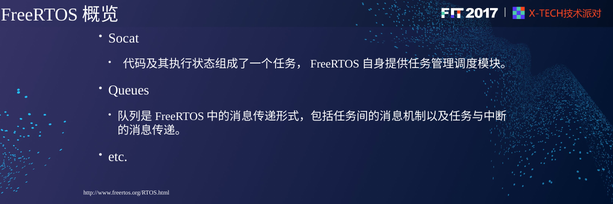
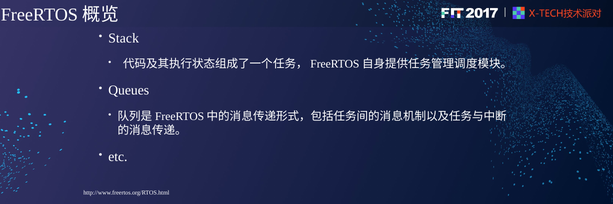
Socat: Socat -> Stack
